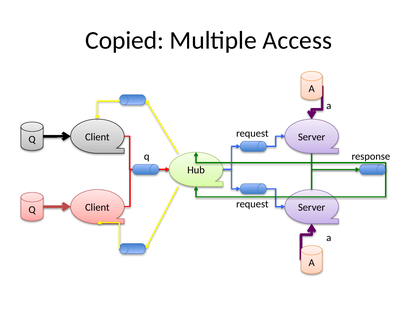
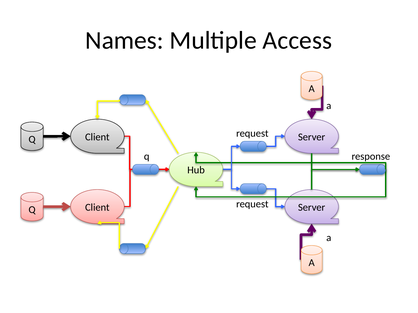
Copied: Copied -> Names
